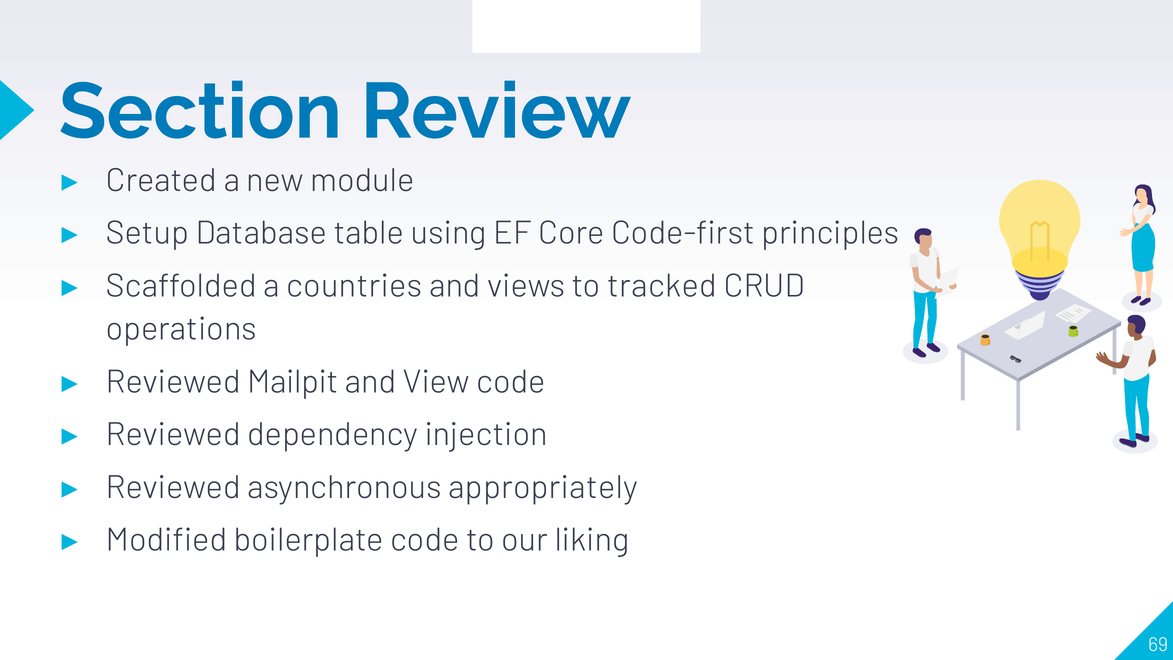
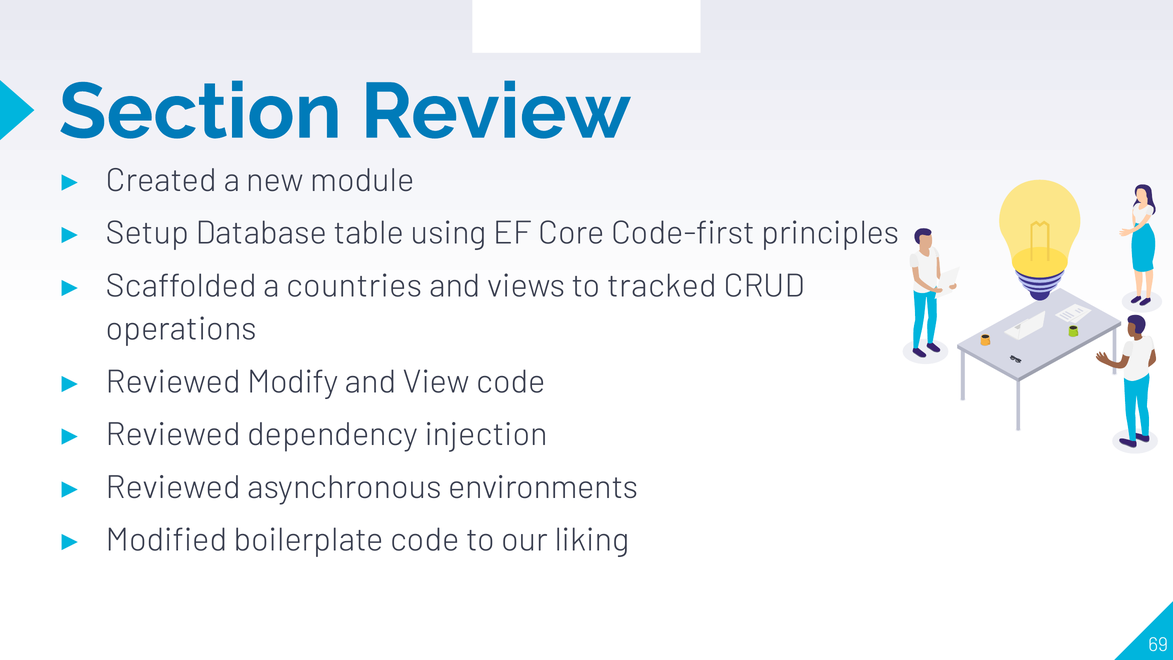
Mailpit: Mailpit -> Modify
appropriately: appropriately -> environments
